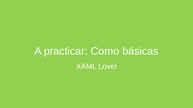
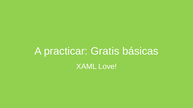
Como: Como -> Gratis
